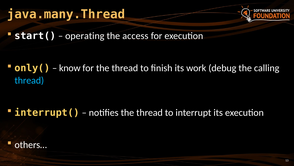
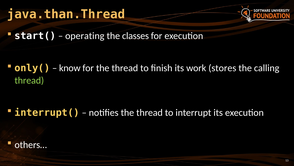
java.many.Thread: java.many.Thread -> java.than.Thread
access: access -> classes
debug: debug -> stores
thread at (29, 80) colour: light blue -> light green
